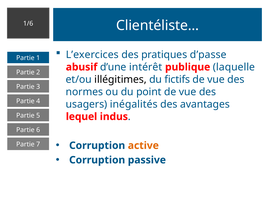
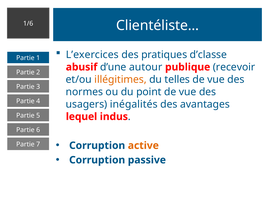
d’passe: d’passe -> d’classe
intérêt: intérêt -> autour
laquelle: laquelle -> recevoir
illégitimes colour: black -> orange
fictifs: fictifs -> telles
